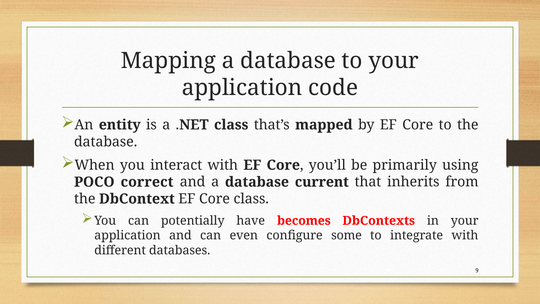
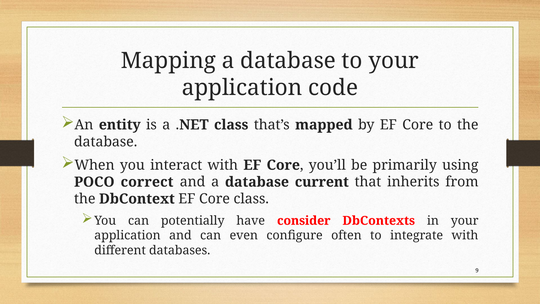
becomes: becomes -> consider
some: some -> often
